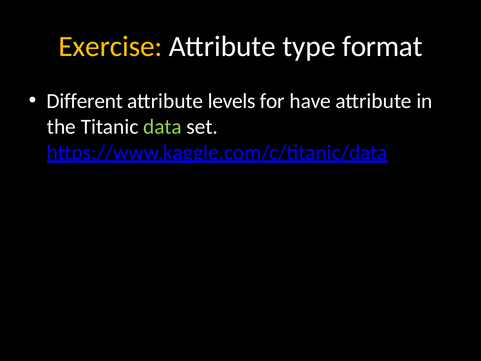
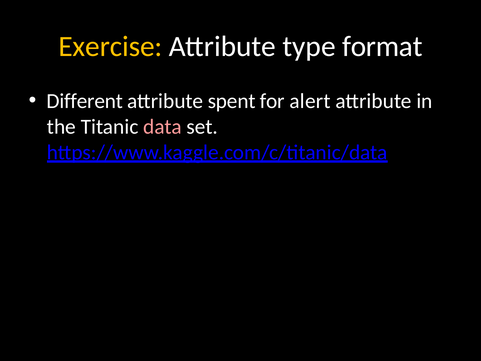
levels: levels -> spent
have: have -> alert
data colour: light green -> pink
